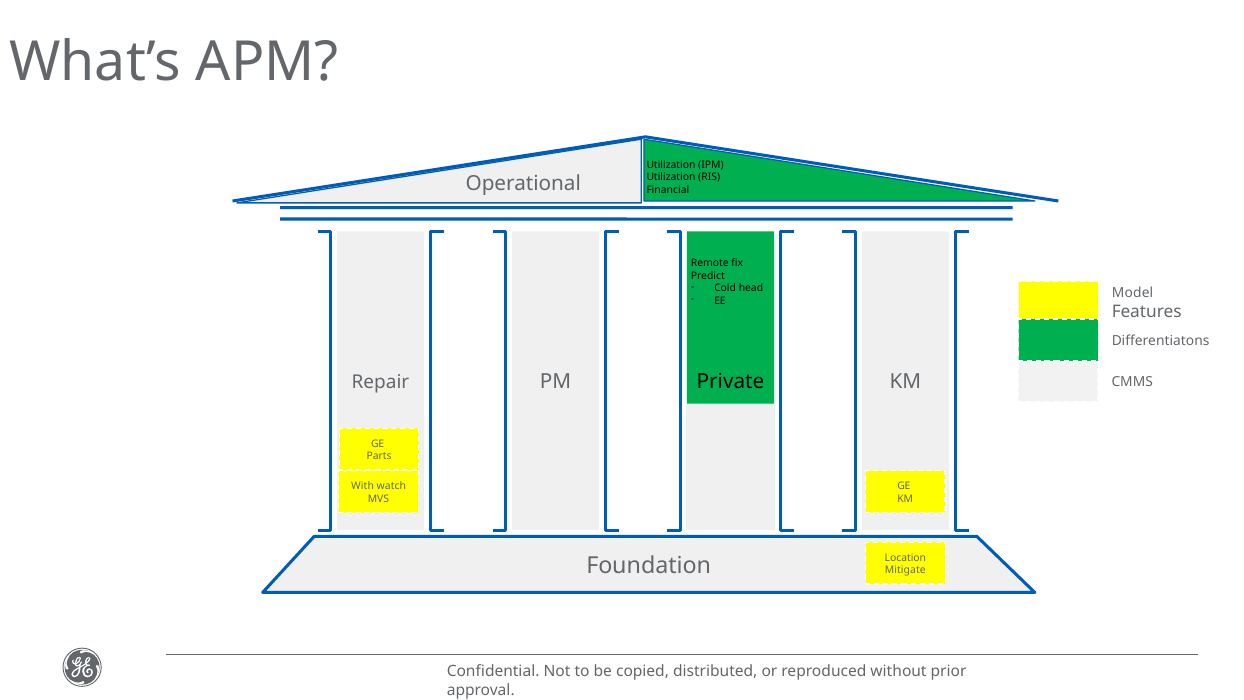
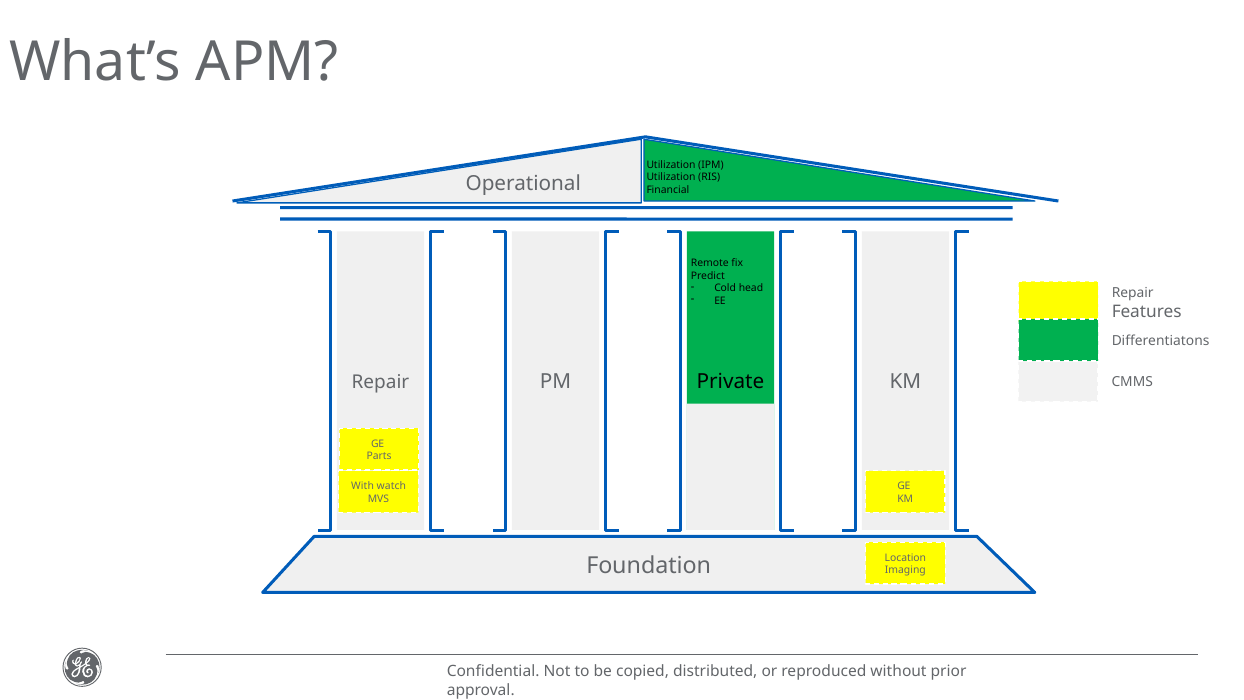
Model at (1133, 293): Model -> Repair
Mitigate: Mitigate -> Imaging
